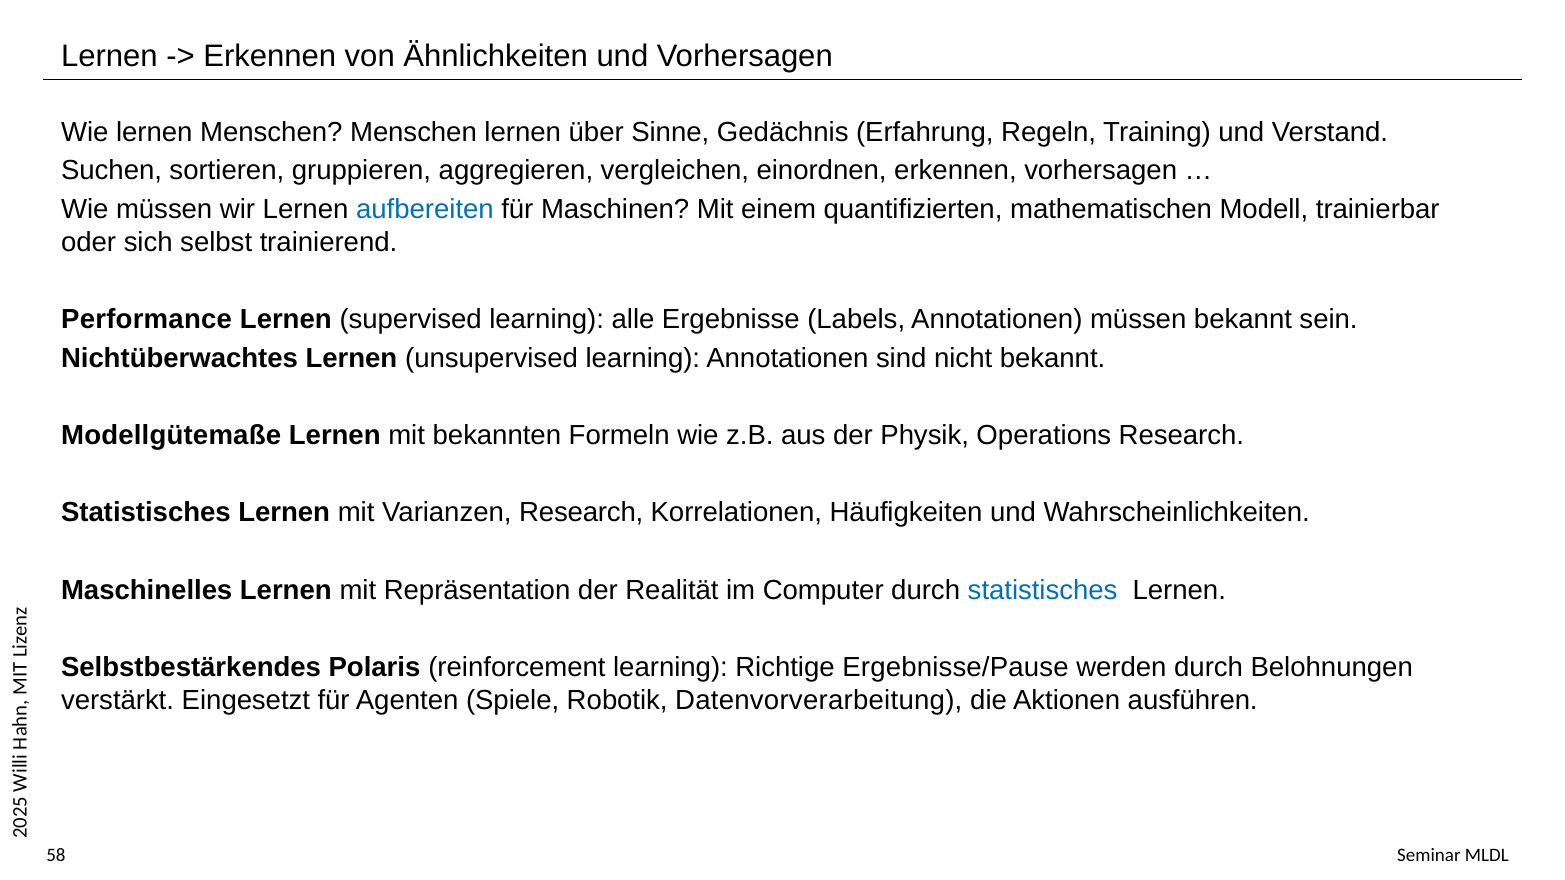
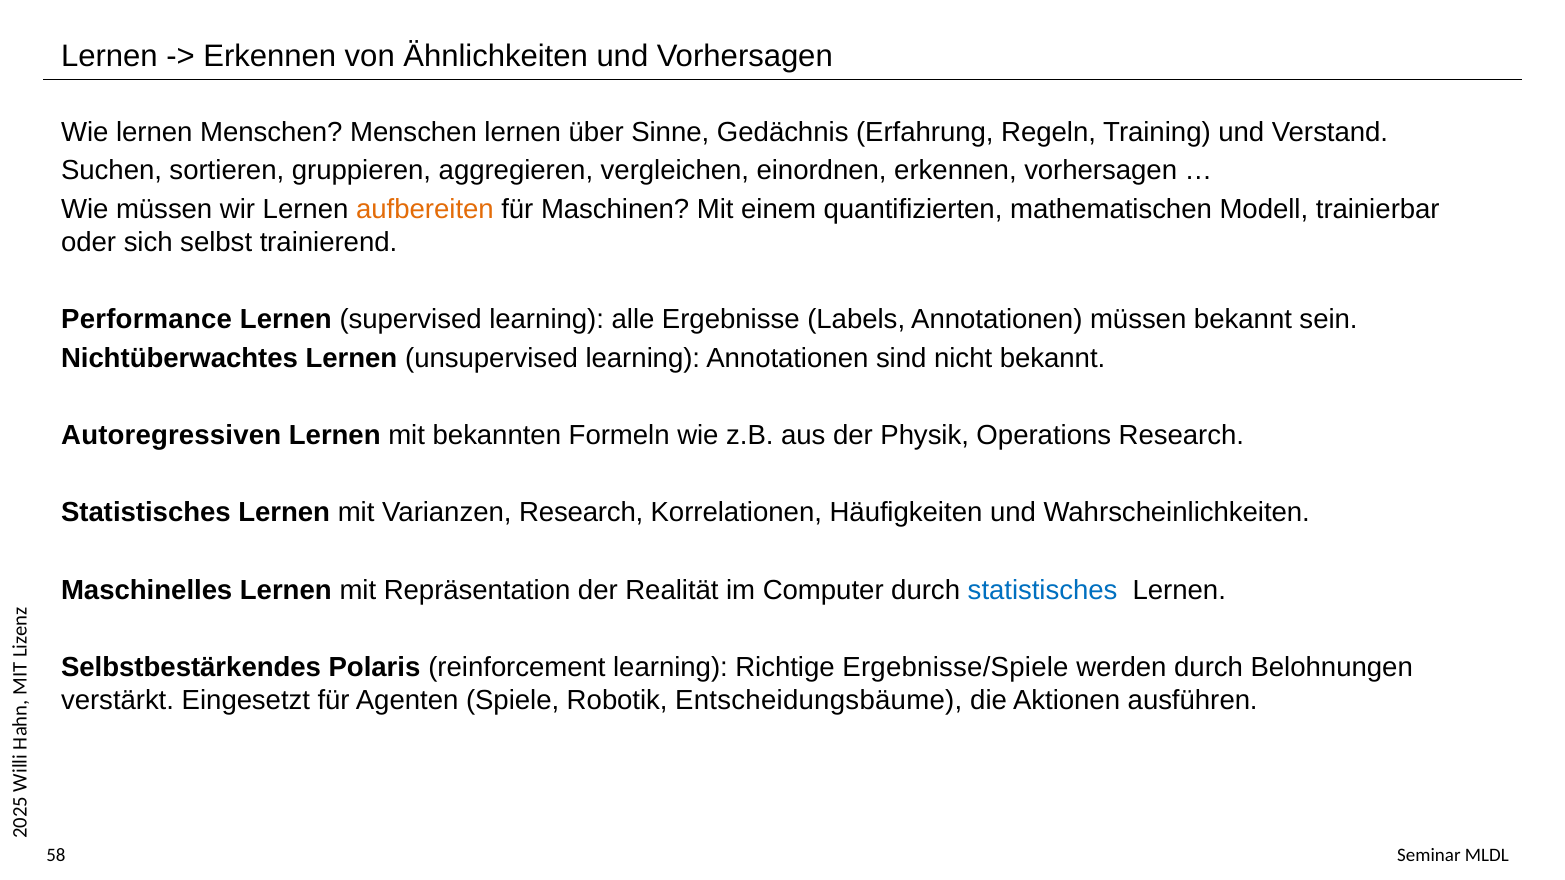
aufbereiten colour: blue -> orange
Modellgütemaße: Modellgütemaße -> Autoregressiven
Ergebnisse/Pause: Ergebnisse/Pause -> Ergebnisse/Spiele
Datenvorverarbeitung: Datenvorverarbeitung -> Entscheidungsbäume
